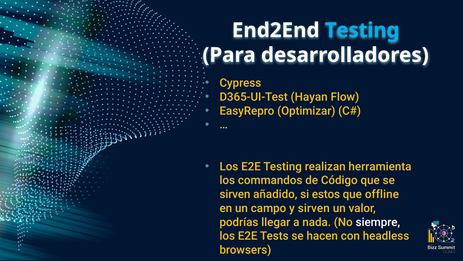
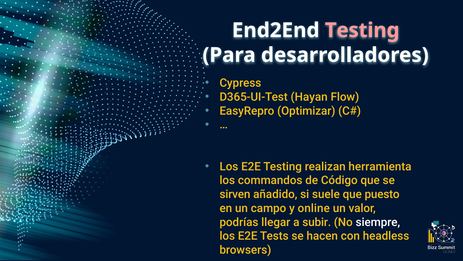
Testing at (362, 30) colour: light blue -> pink
estos: estos -> suele
offline: offline -> puesto
y sirven: sirven -> online
nada: nada -> subir
